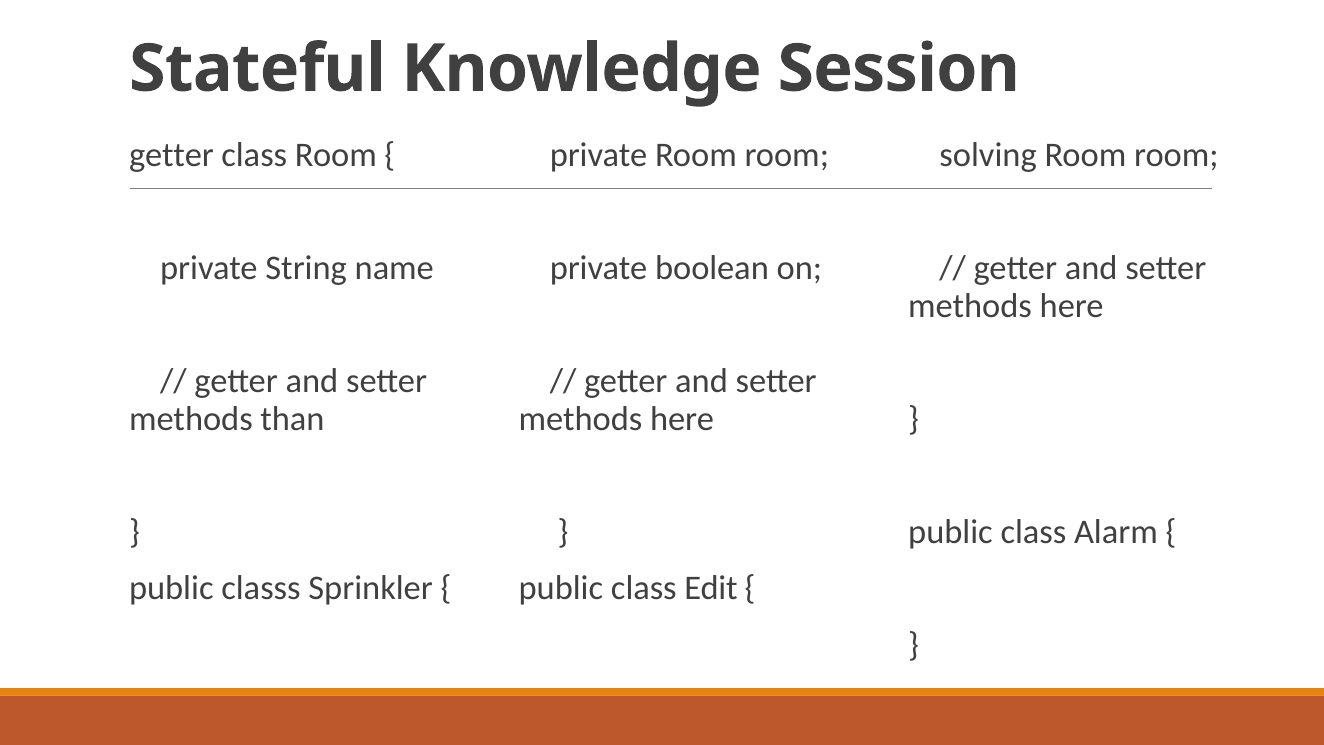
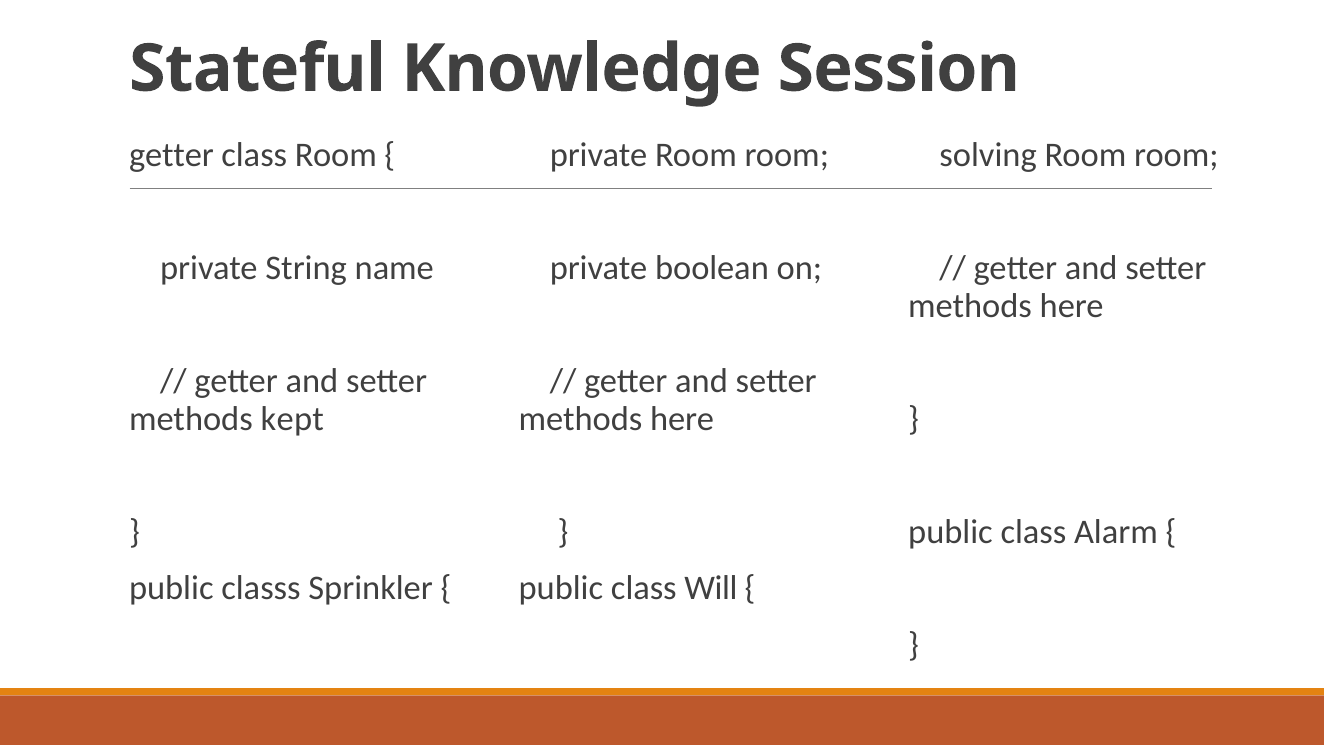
than: than -> kept
Edit: Edit -> Will
